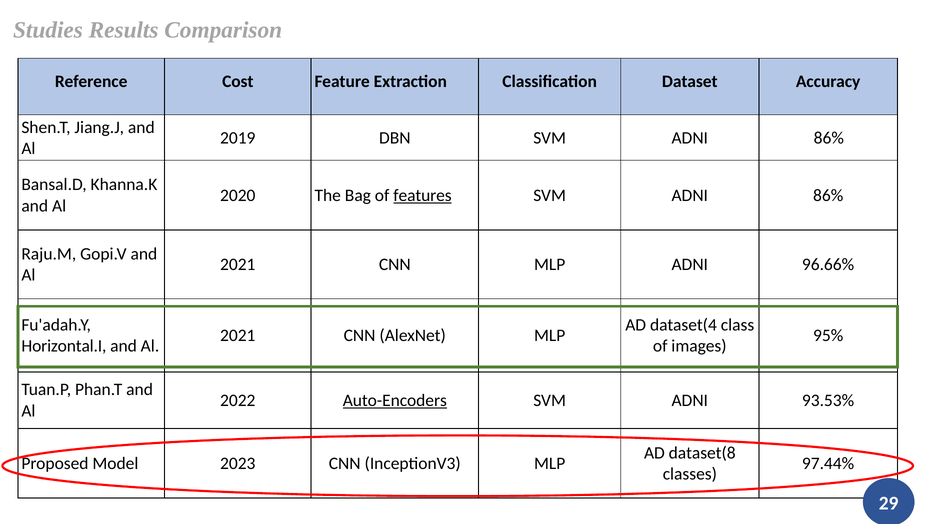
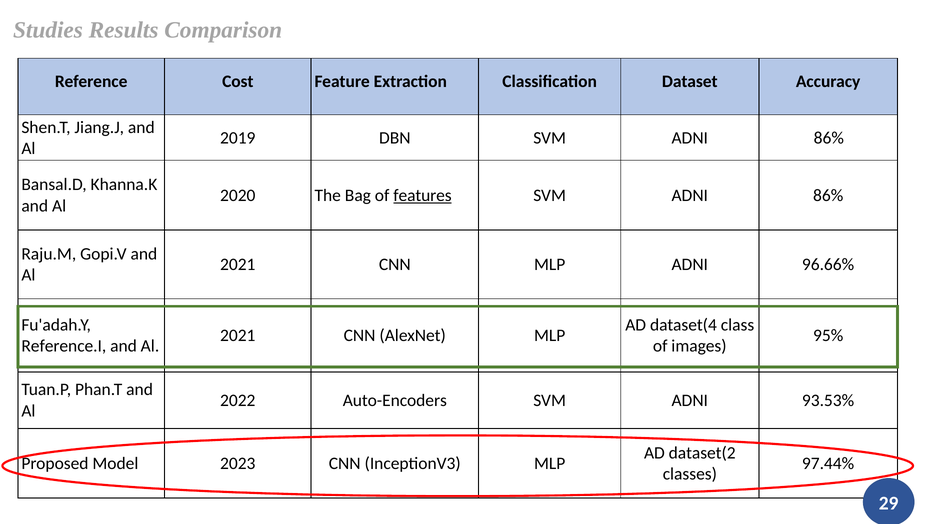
Horizontal.I: Horizontal.I -> Reference.I
Auto-Encoders underline: present -> none
dataset(8: dataset(8 -> dataset(2
